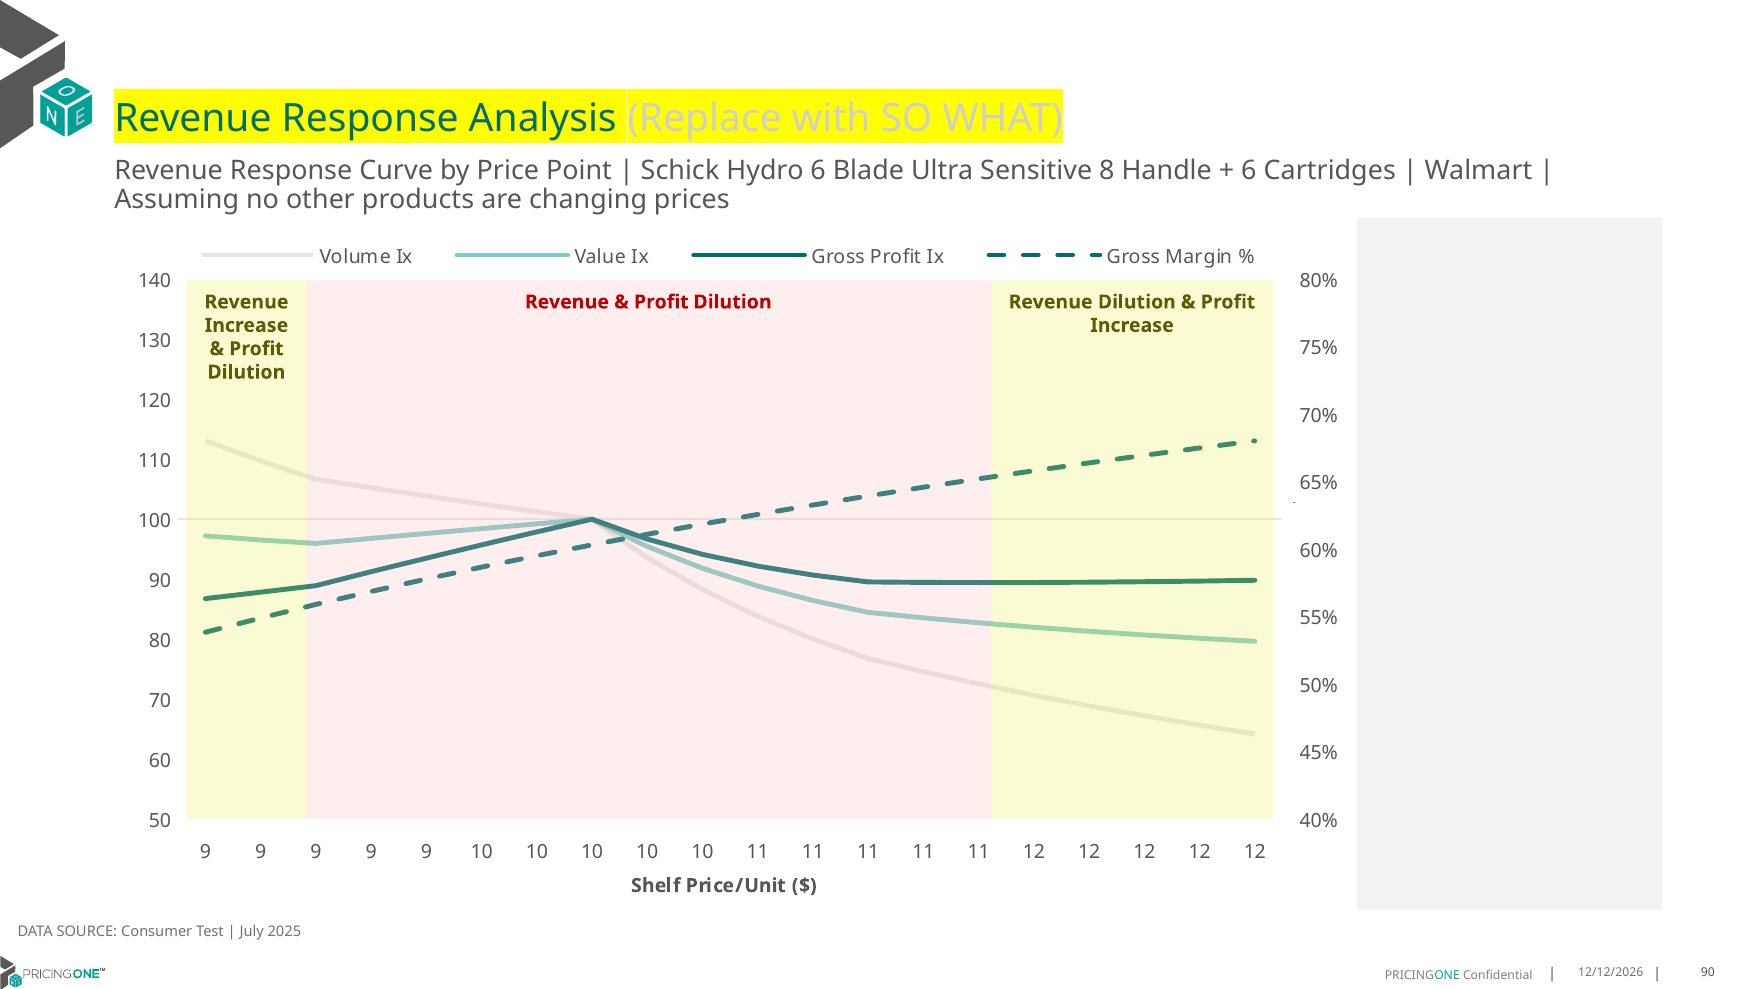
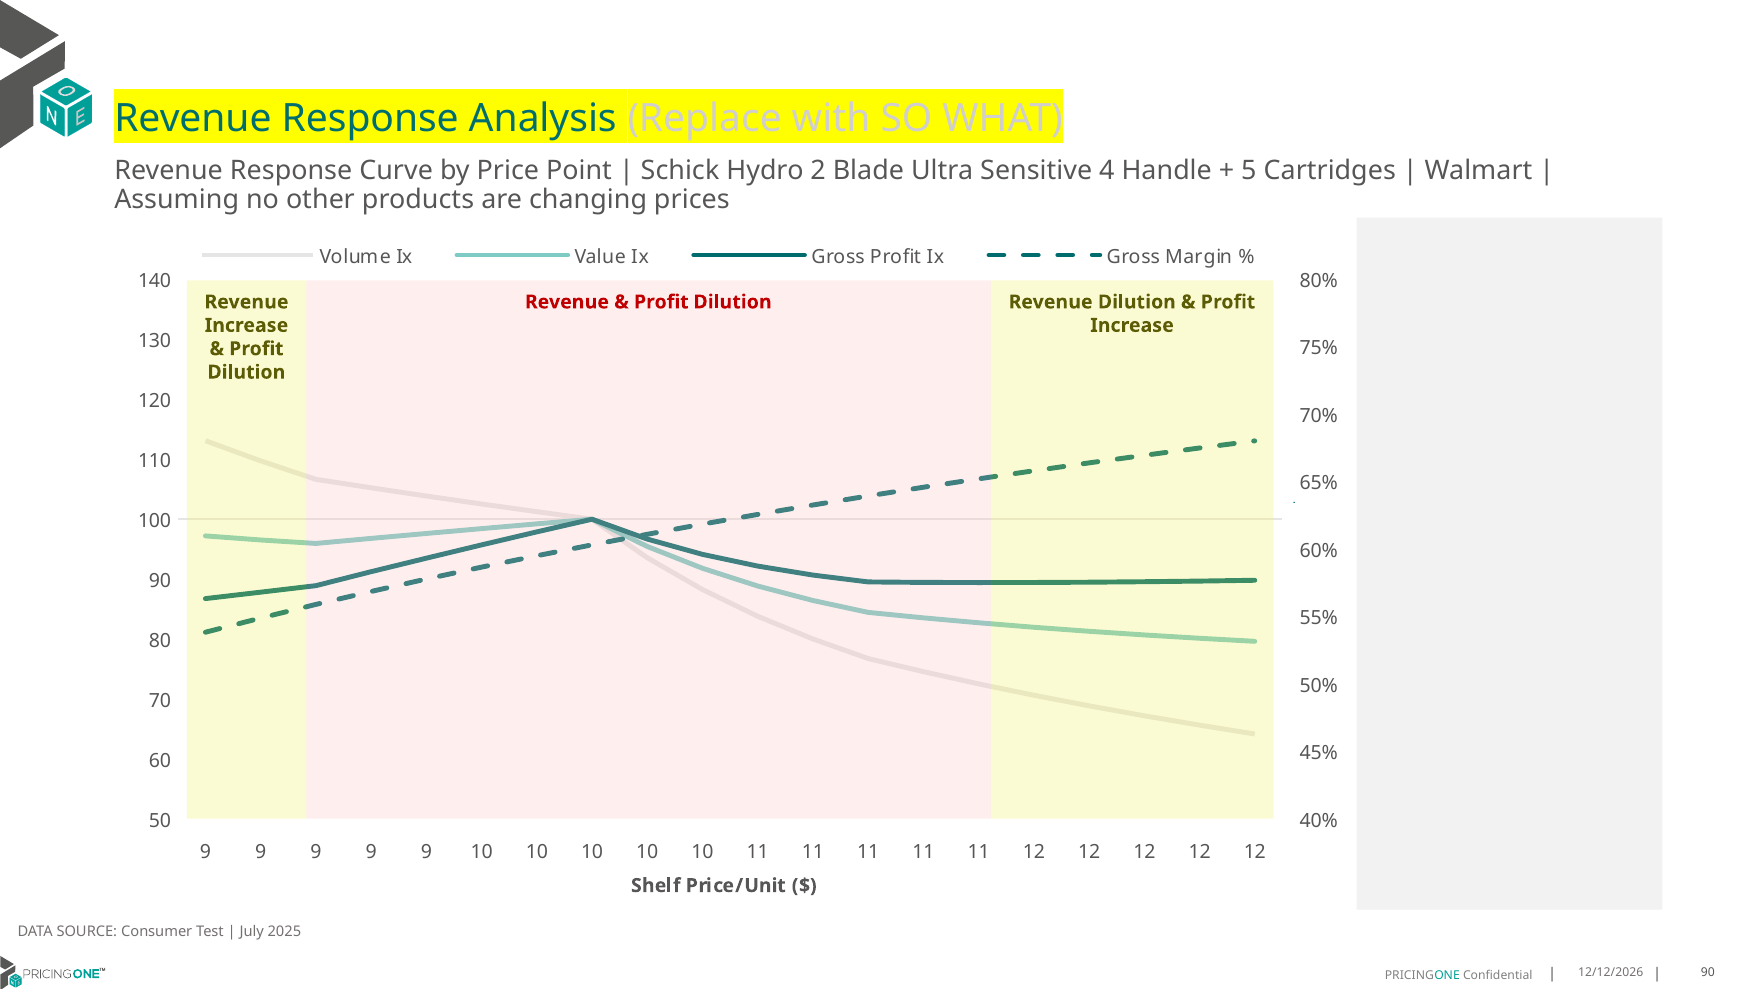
Hydro 6: 6 -> 2
8: 8 -> 4
6 at (1249, 170): 6 -> 5
